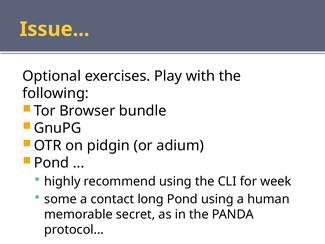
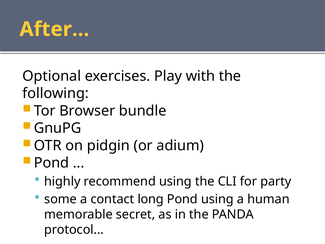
Issue: Issue -> After
week: week -> party
